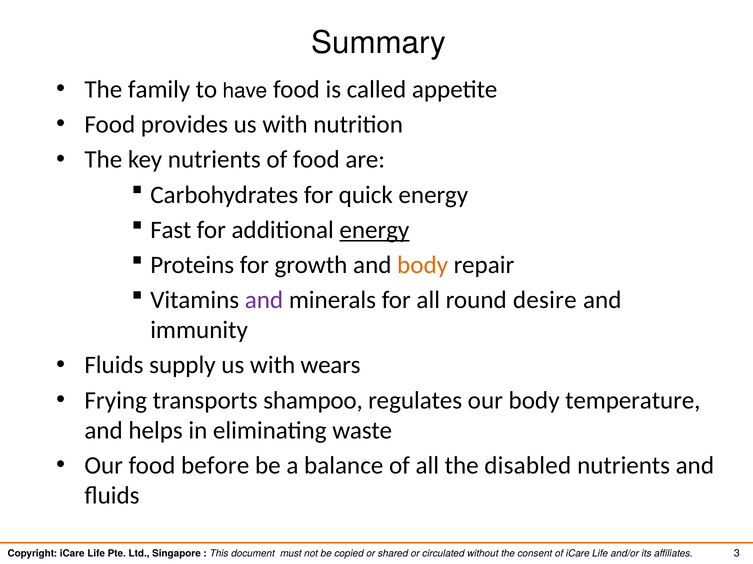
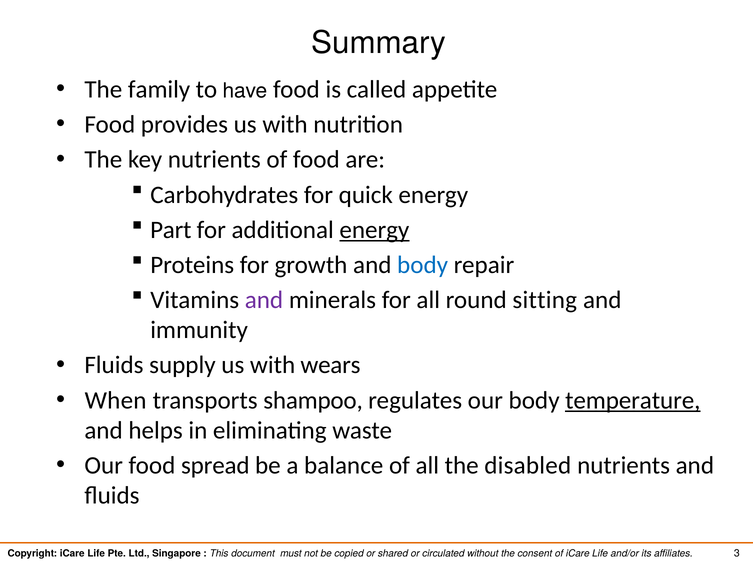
Fast: Fast -> Part
body at (423, 265) colour: orange -> blue
desire: desire -> sitting
Frying: Frying -> When
temperature underline: none -> present
before: before -> spread
